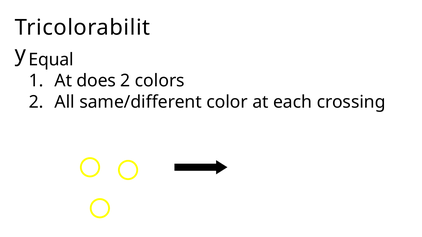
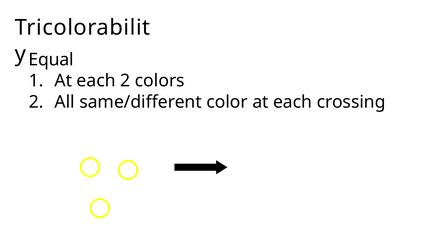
does at (96, 81): does -> each
